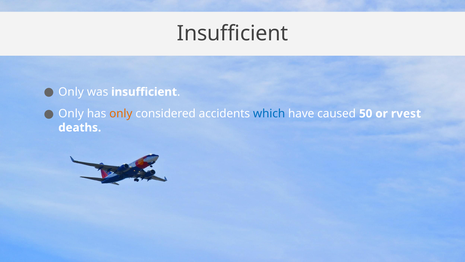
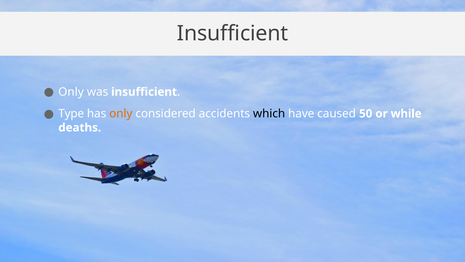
Only at (71, 113): Only -> Type
which colour: blue -> black
rvest: rvest -> while
